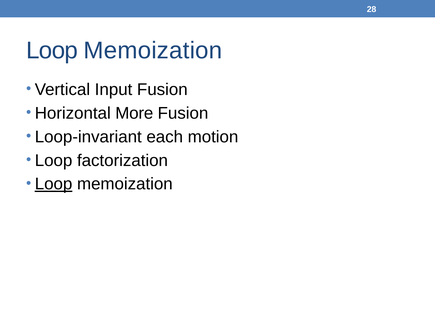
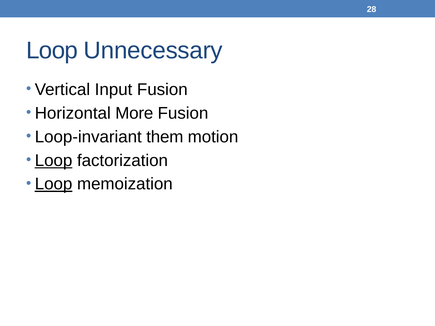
Memoization at (153, 51): Memoization -> Unnecessary
each: each -> them
Loop at (54, 161) underline: none -> present
